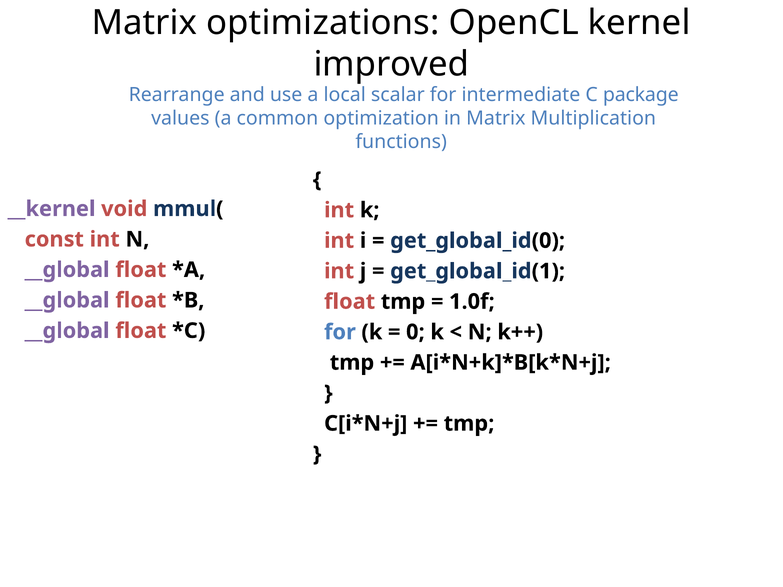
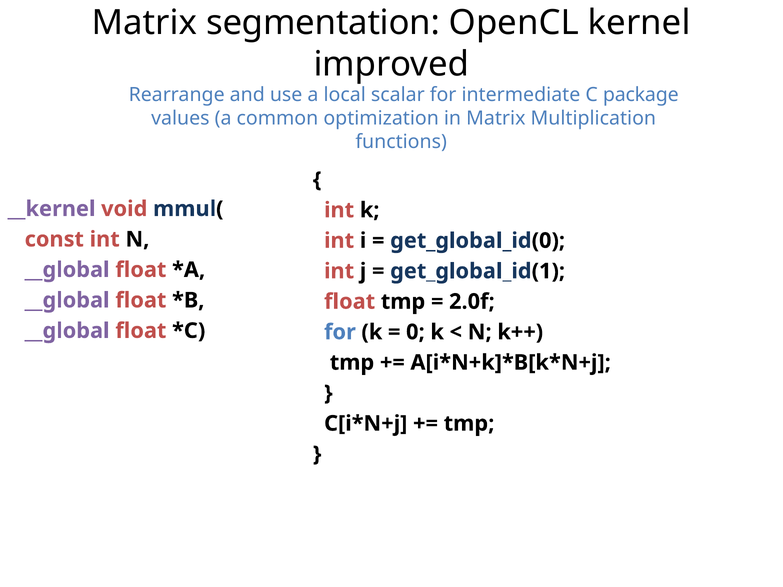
optimizations: optimizations -> segmentation
1.0f: 1.0f -> 2.0f
